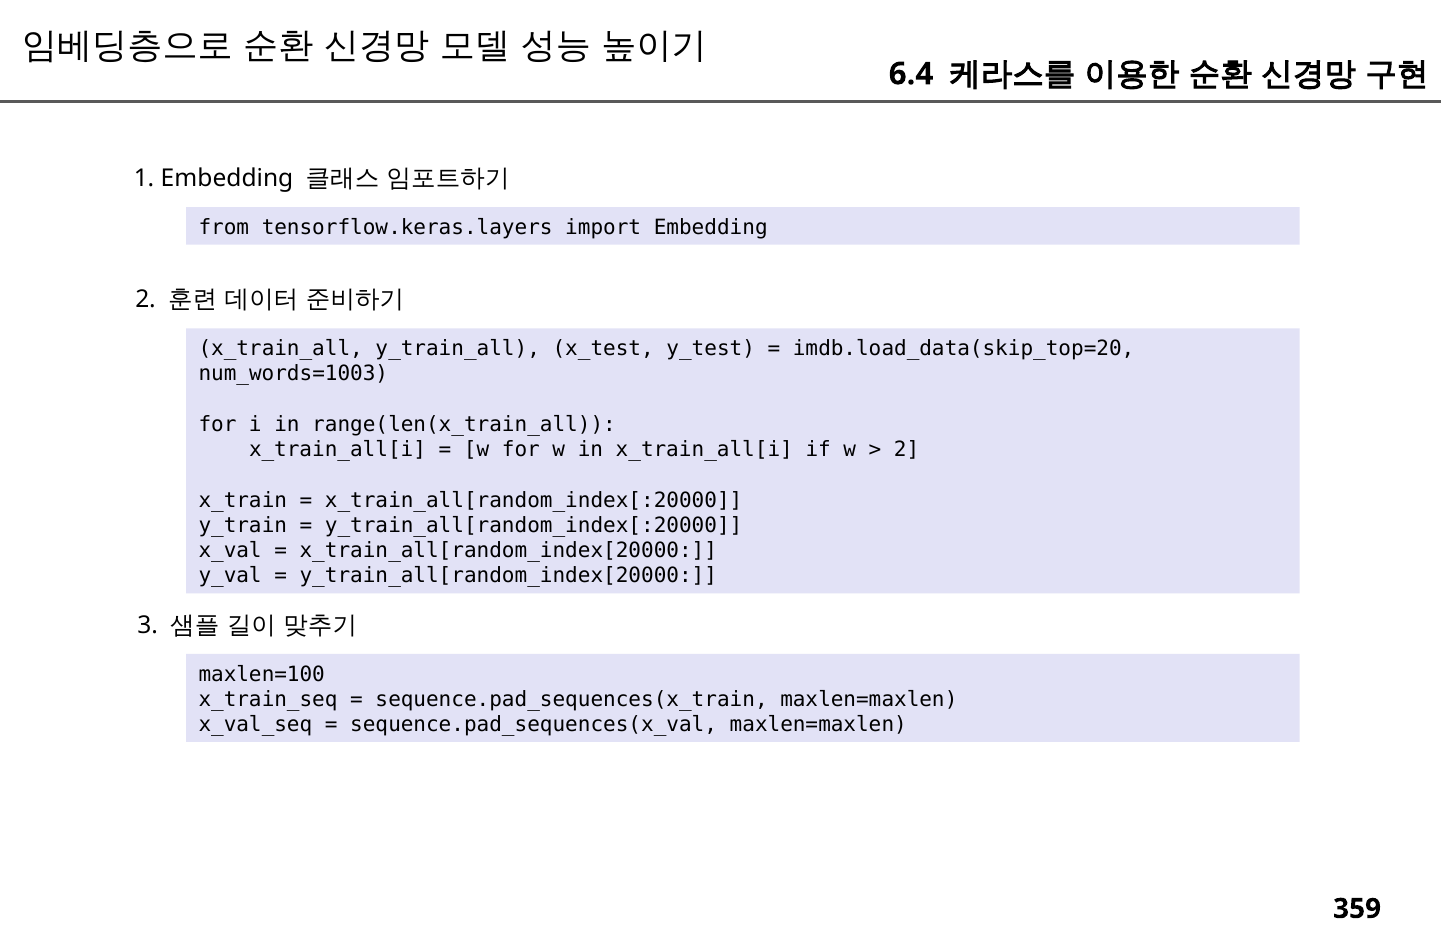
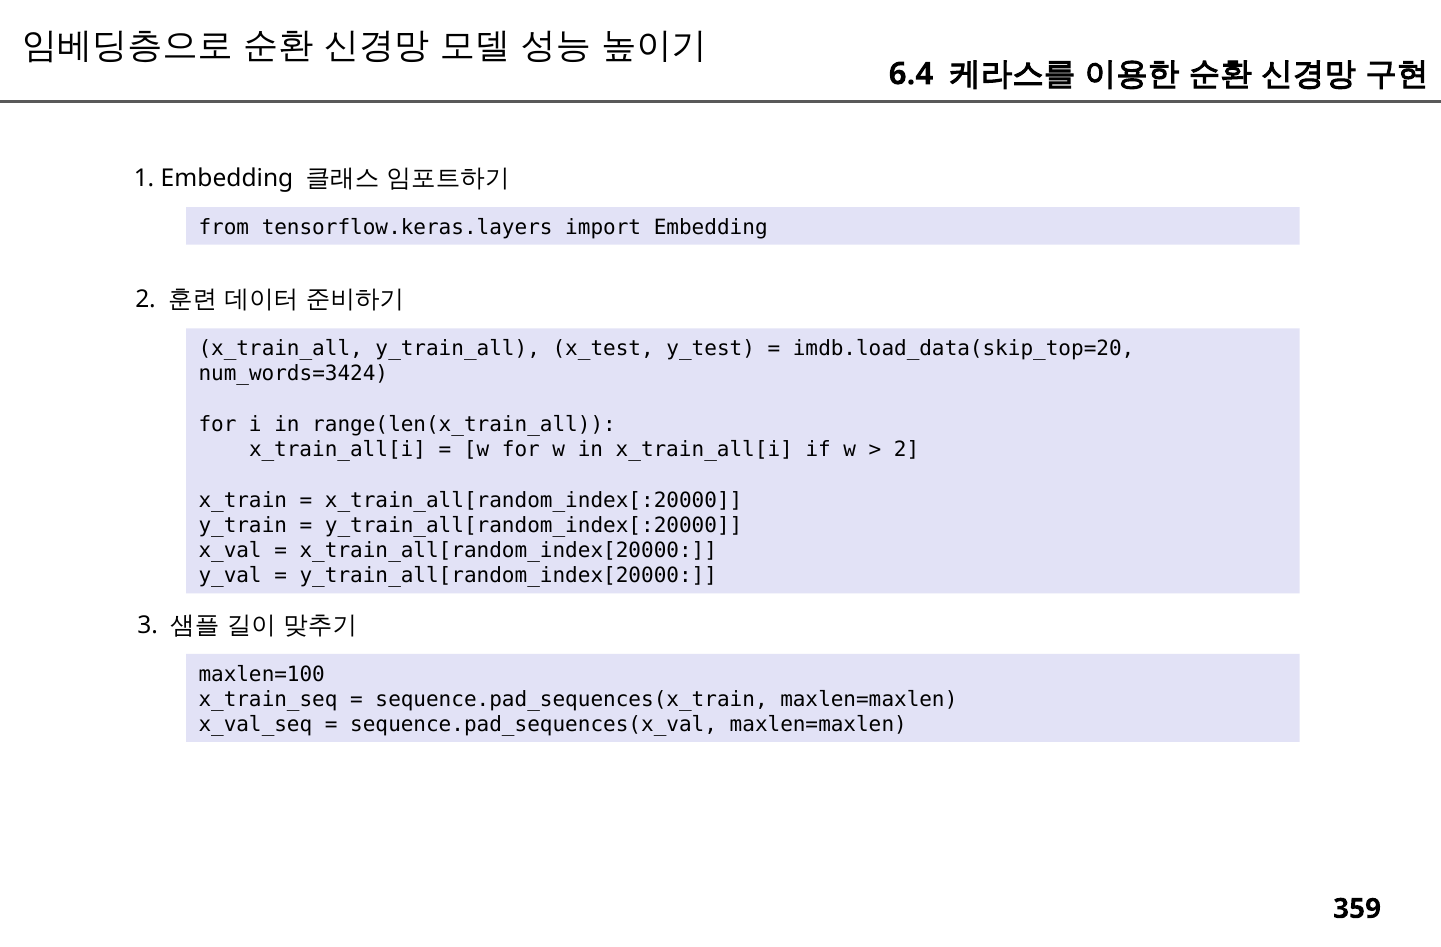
num_words=1003: num_words=1003 -> num_words=3424
